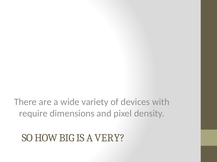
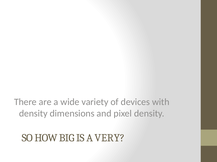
require at (33, 114): require -> density
